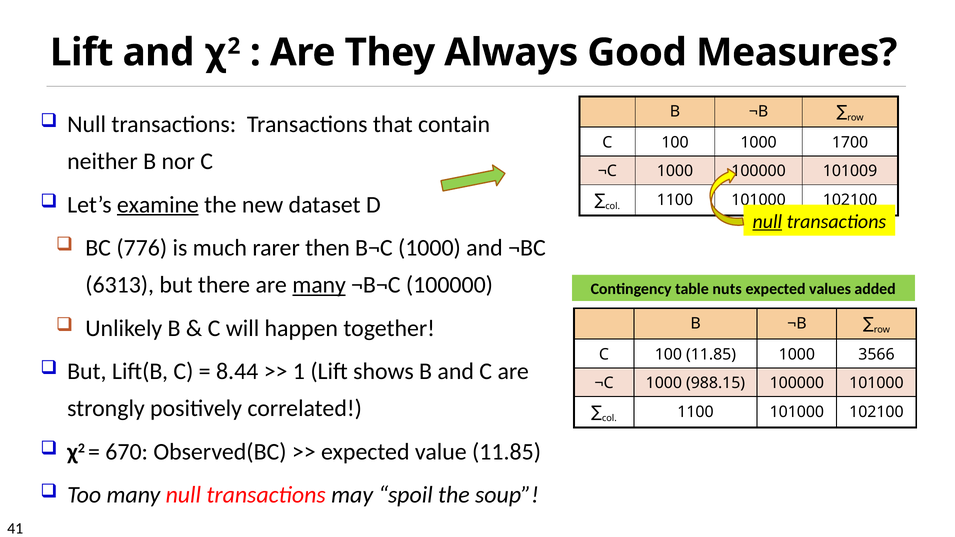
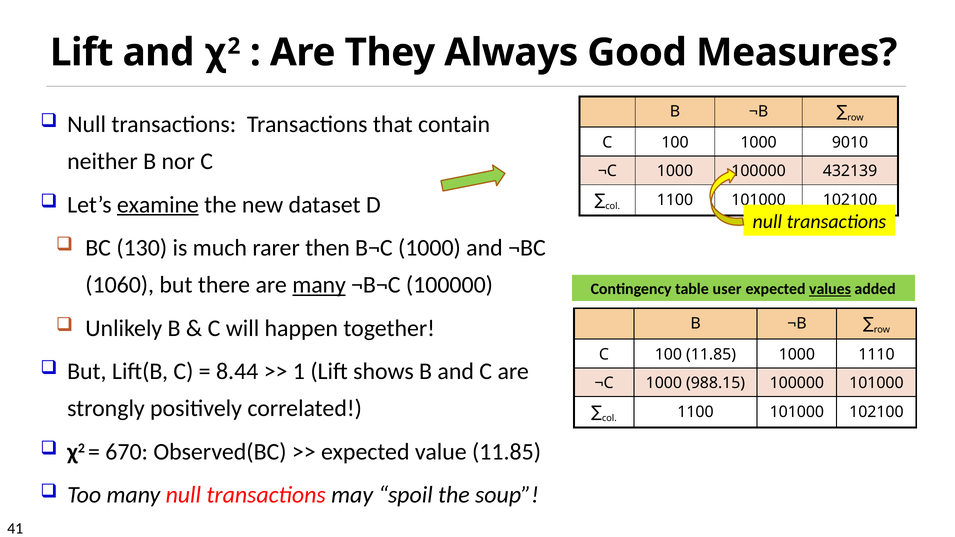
1700: 1700 -> 9010
101009: 101009 -> 432139
null at (767, 222) underline: present -> none
776: 776 -> 130
6313: 6313 -> 1060
nuts: nuts -> user
values underline: none -> present
3566: 3566 -> 1110
